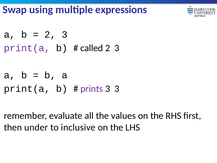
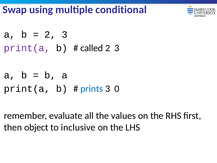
expressions: expressions -> conditional
prints colour: purple -> blue
3 3: 3 -> 0
under: under -> object
